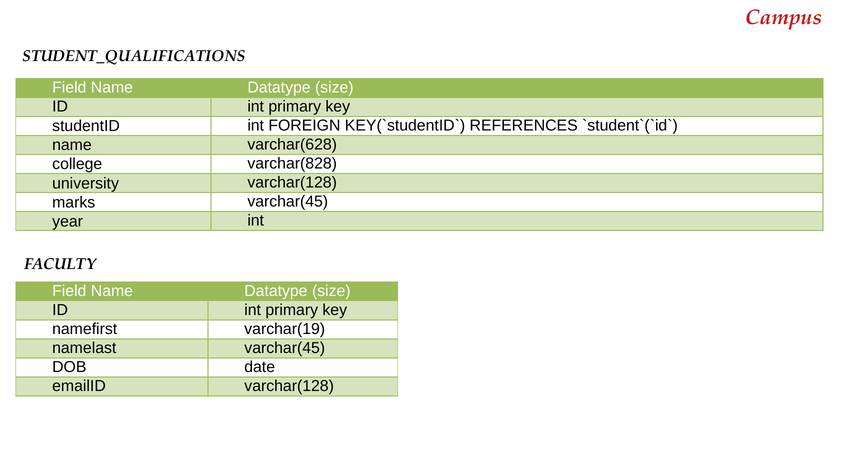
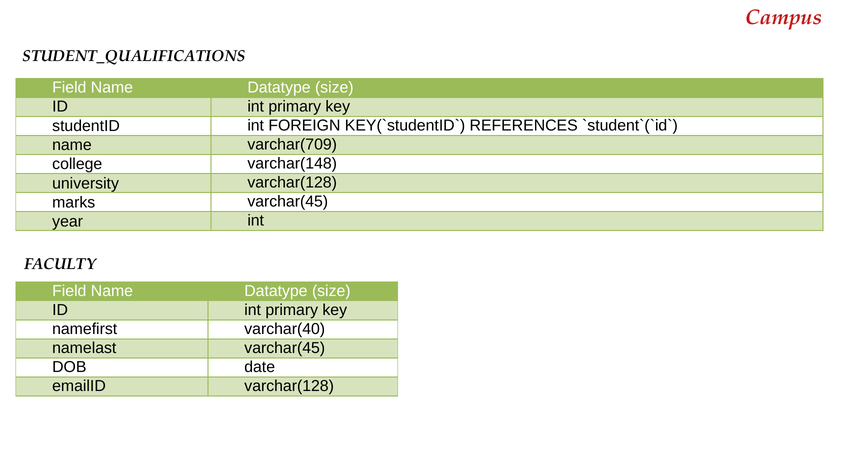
varchar(628: varchar(628 -> varchar(709
varchar(828: varchar(828 -> varchar(148
varchar(19: varchar(19 -> varchar(40
